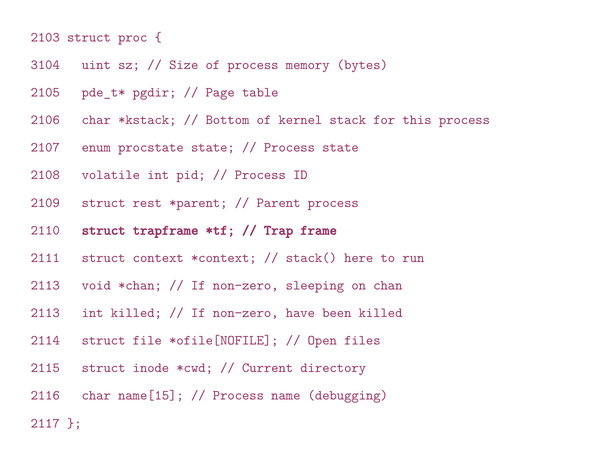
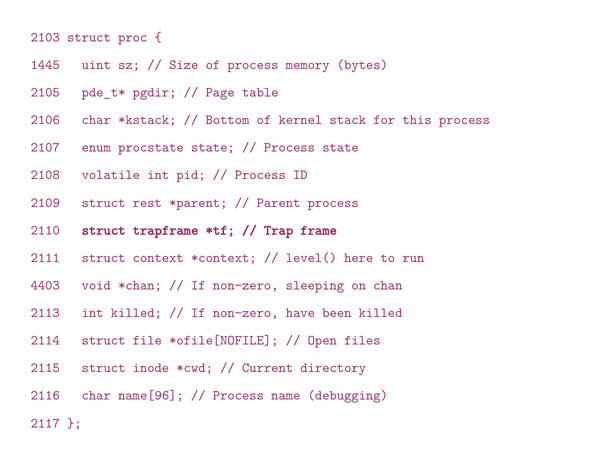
3104: 3104 -> 1445
stack(: stack( -> level(
2113 at (45, 286): 2113 -> 4403
name[15: name[15 -> name[96
